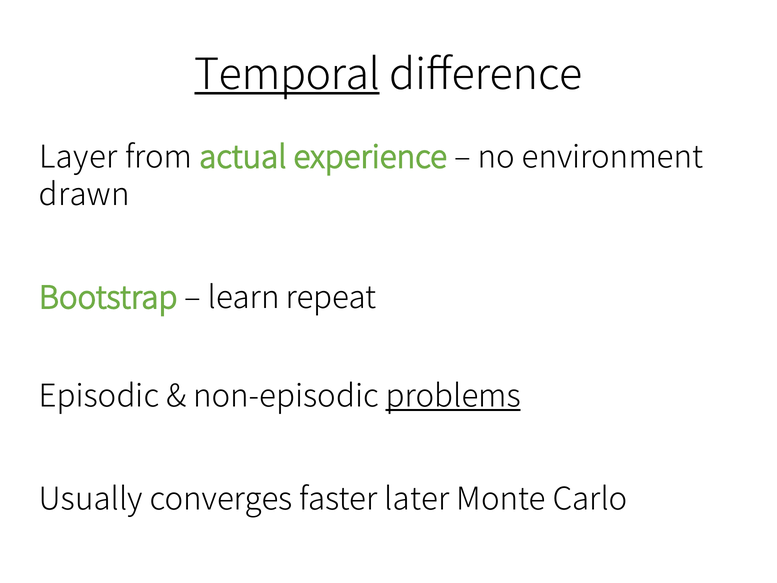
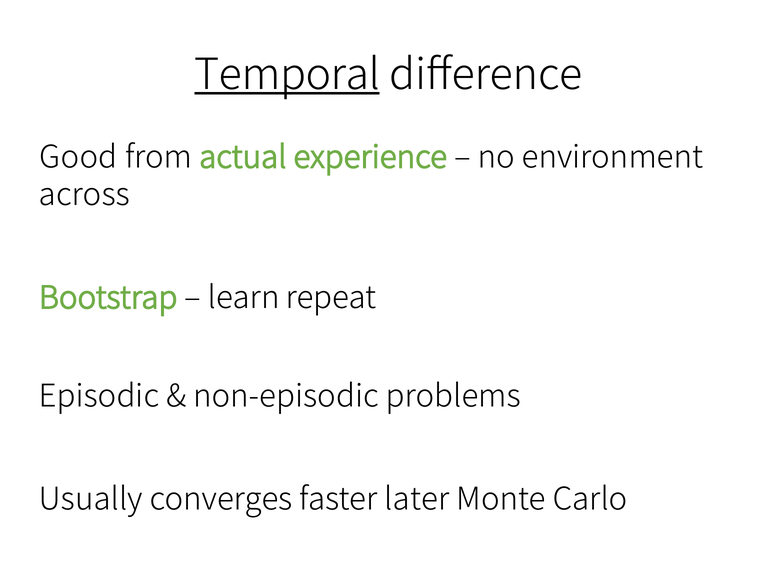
Layer: Layer -> Good
drawn: drawn -> across
problems underline: present -> none
